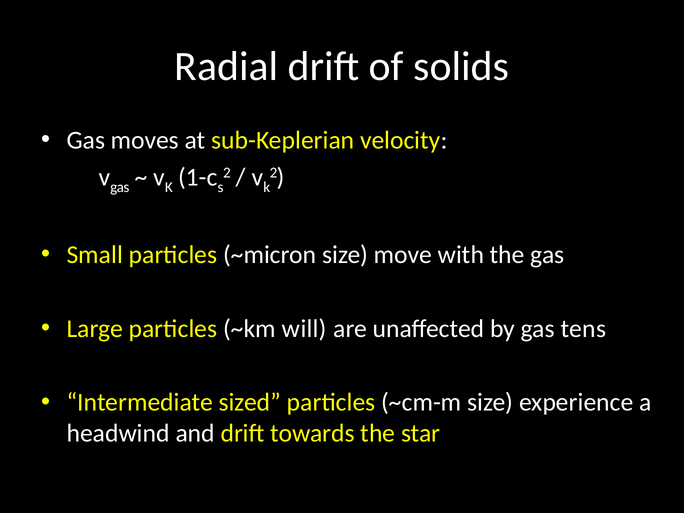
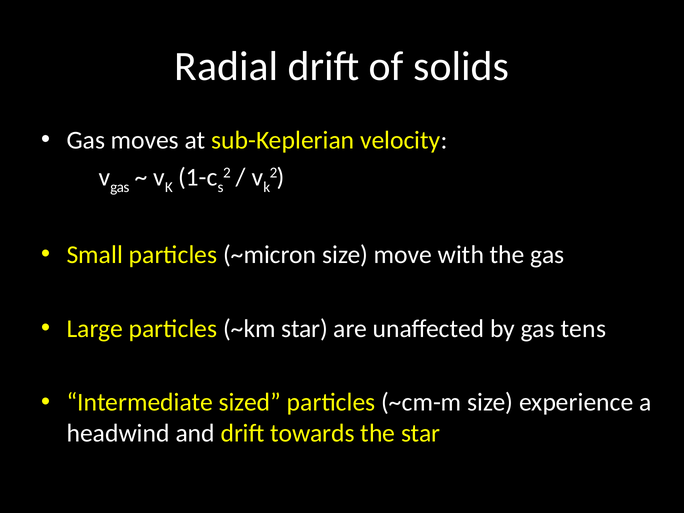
~km will: will -> star
